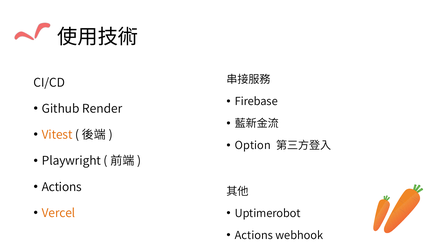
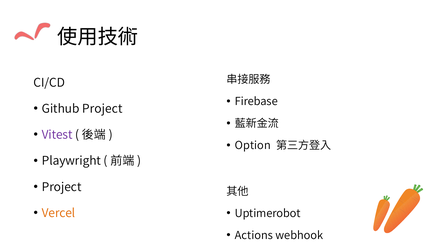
Github Render: Render -> Project
Vitest colour: orange -> purple
Actions at (62, 187): Actions -> Project
